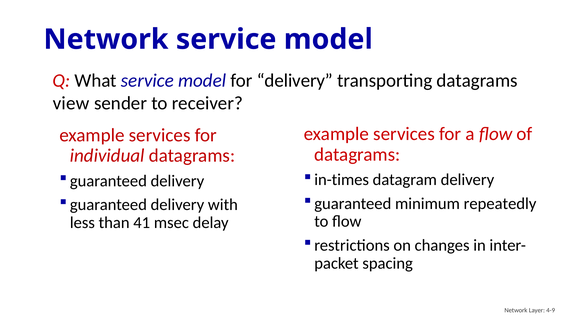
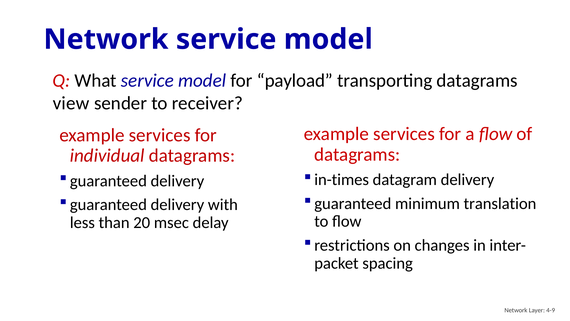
for delivery: delivery -> payload
repeatedly: repeatedly -> translation
41: 41 -> 20
